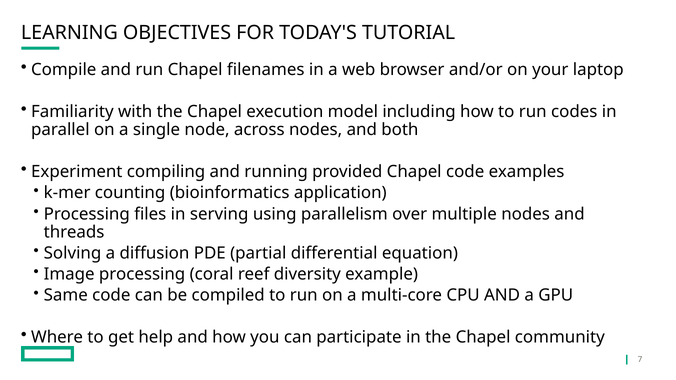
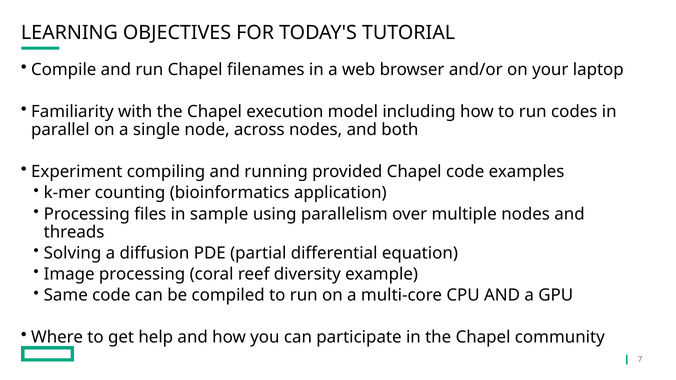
serving: serving -> sample
